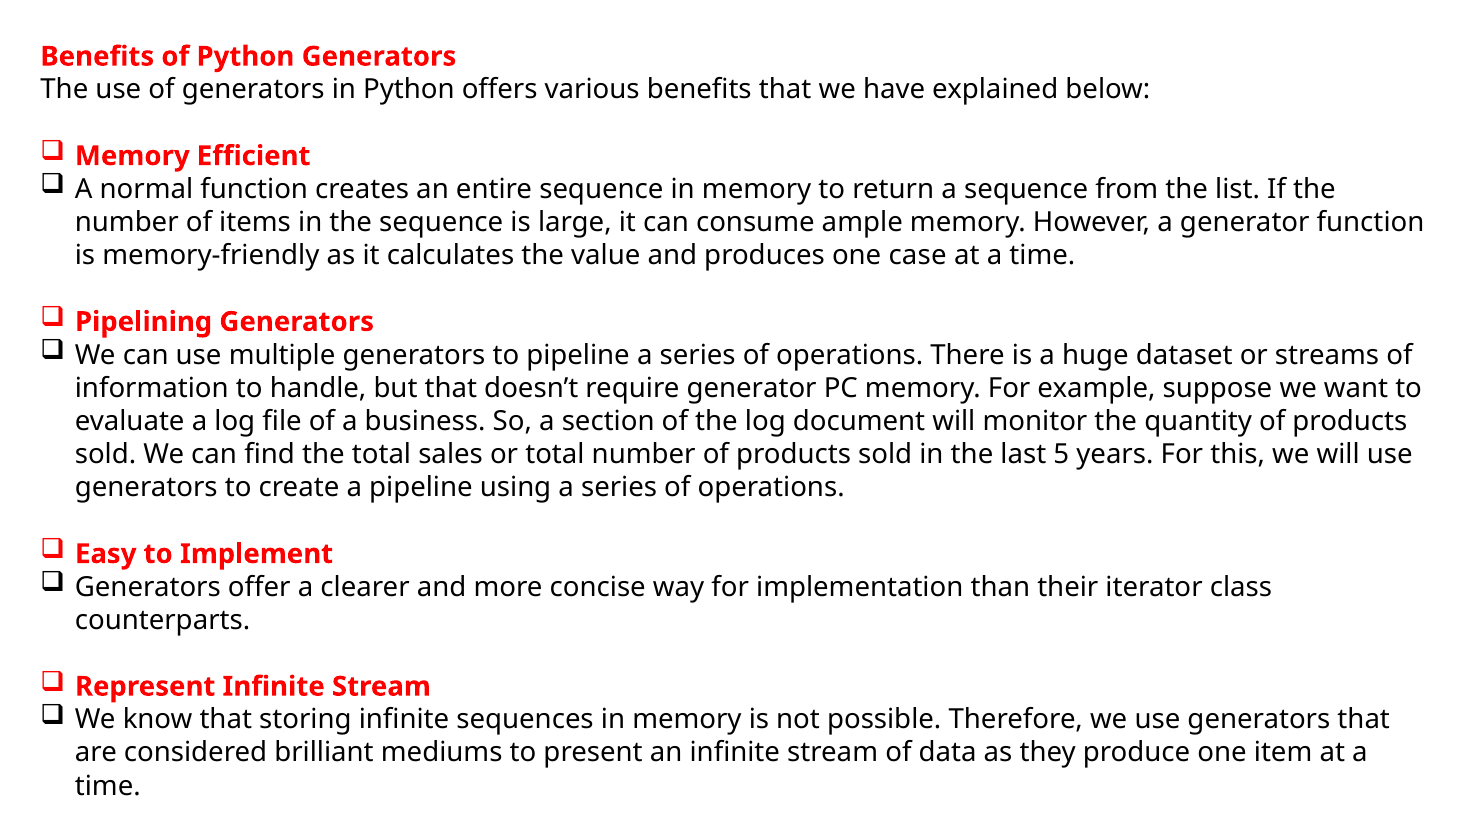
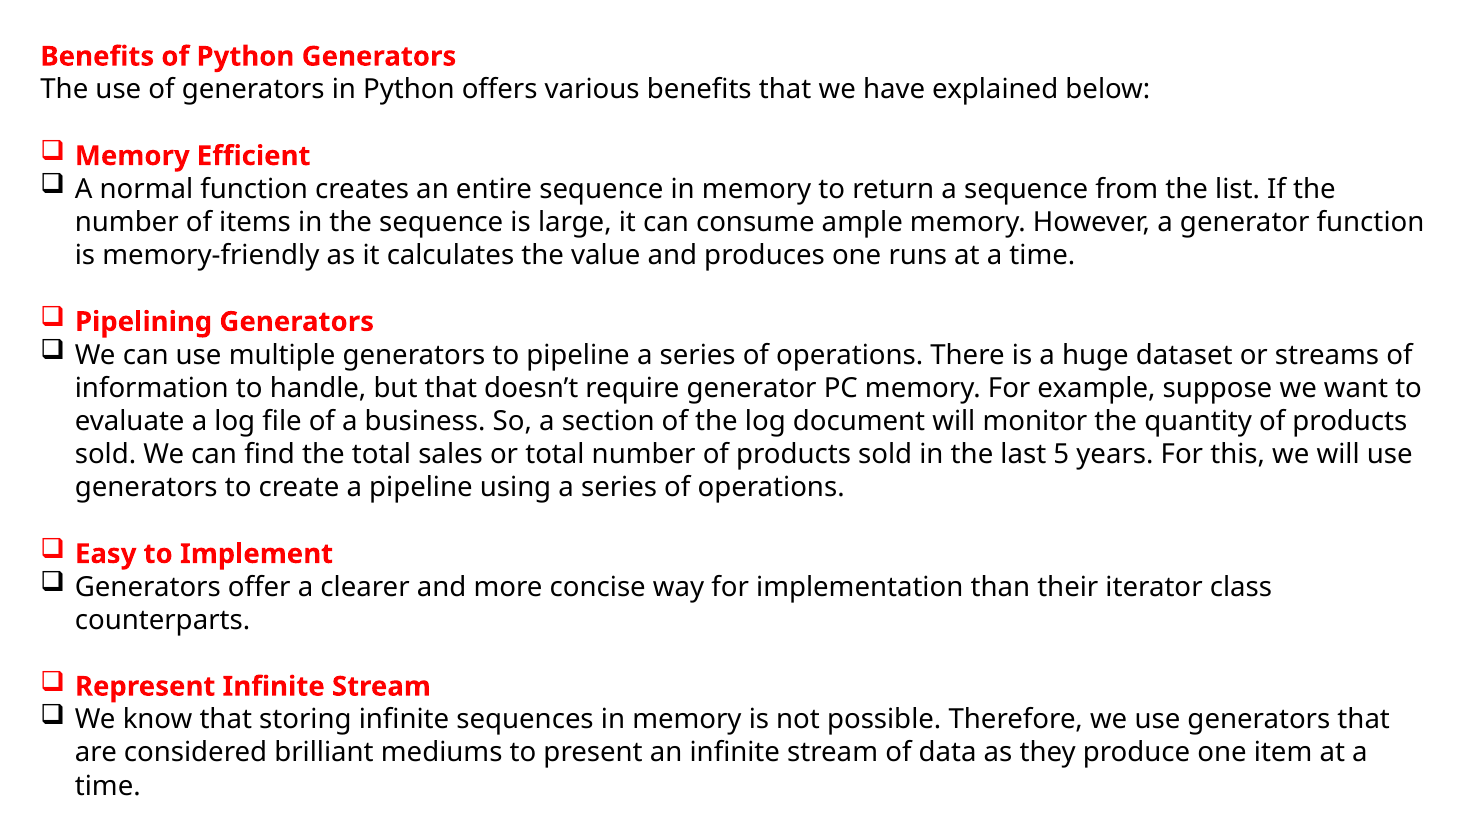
case: case -> runs
